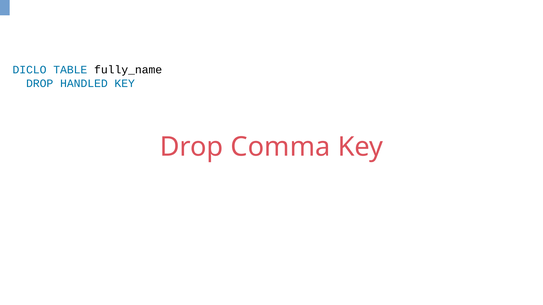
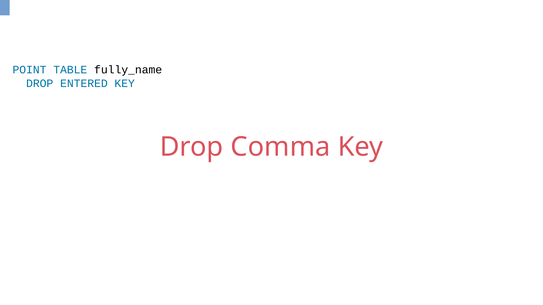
DICLO: DICLO -> POINT
HANDLED: HANDLED -> ENTERED
